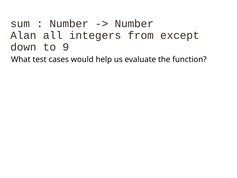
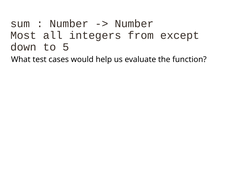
Alan: Alan -> Most
9: 9 -> 5
